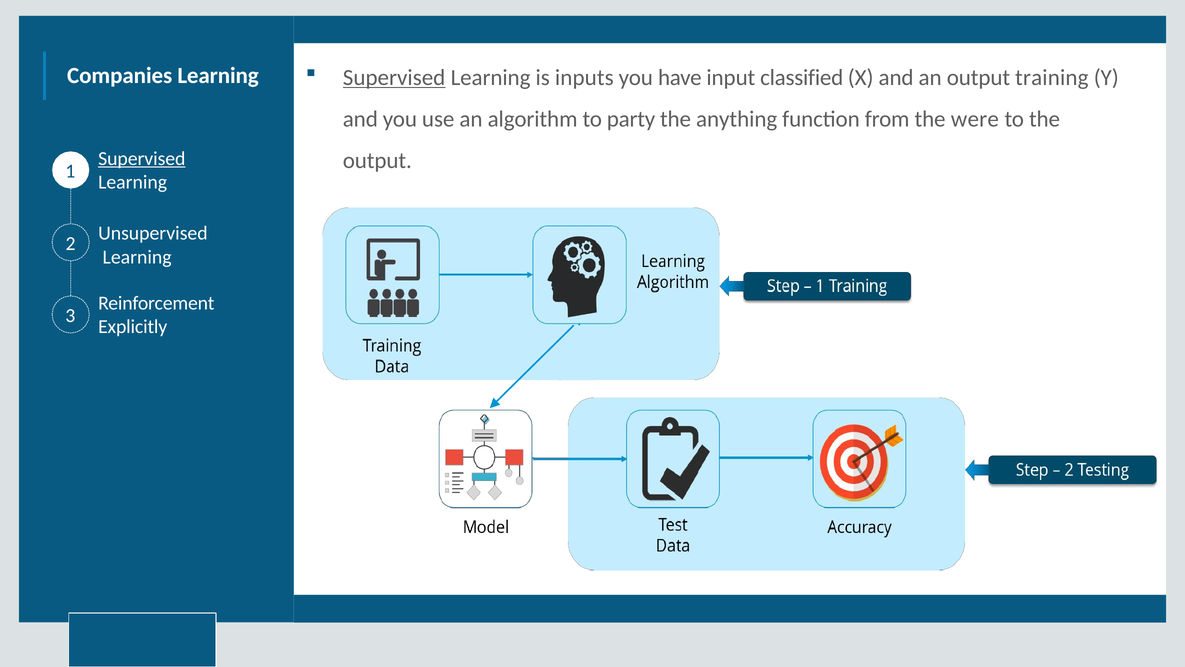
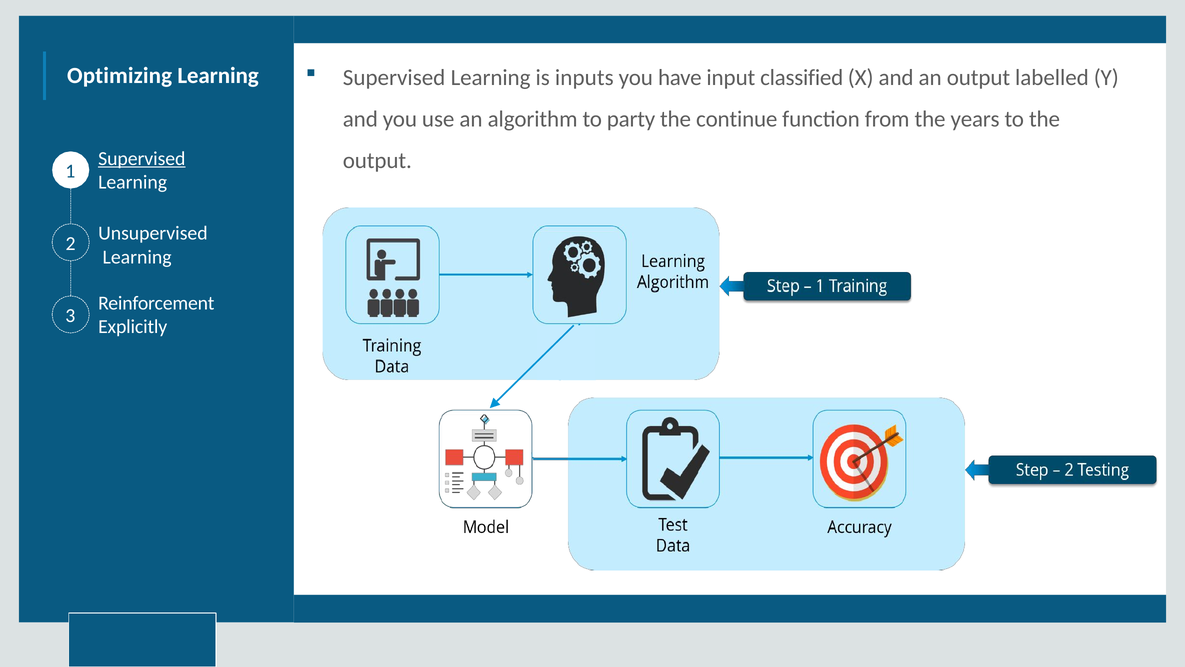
Supervised at (394, 78) underline: present -> none
training: training -> labelled
Companies: Companies -> Optimizing
anything: anything -> continue
were: were -> years
